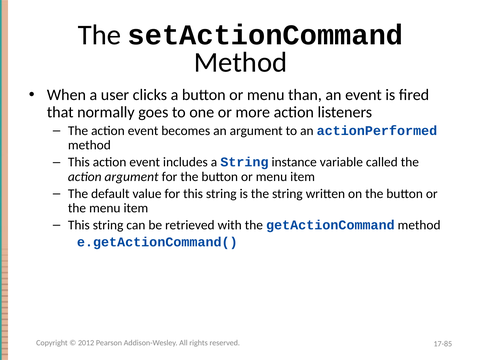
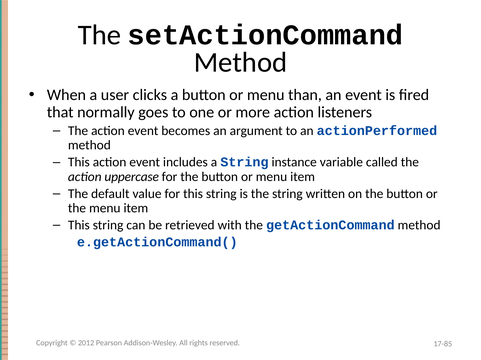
action argument: argument -> uppercase
